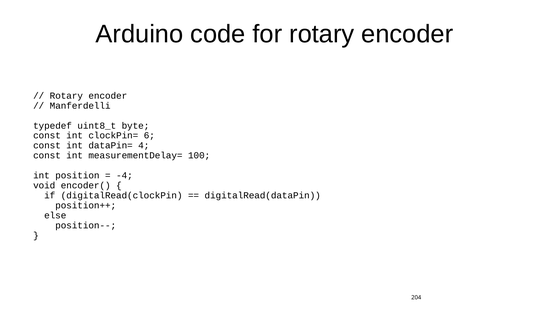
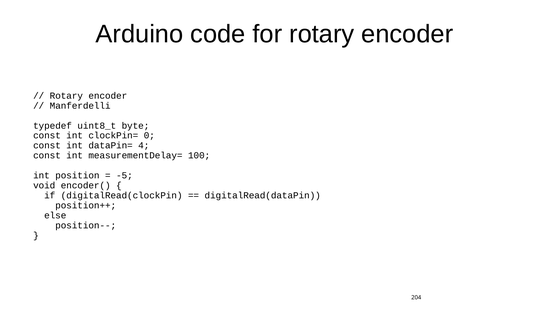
6: 6 -> 0
-4: -4 -> -5
